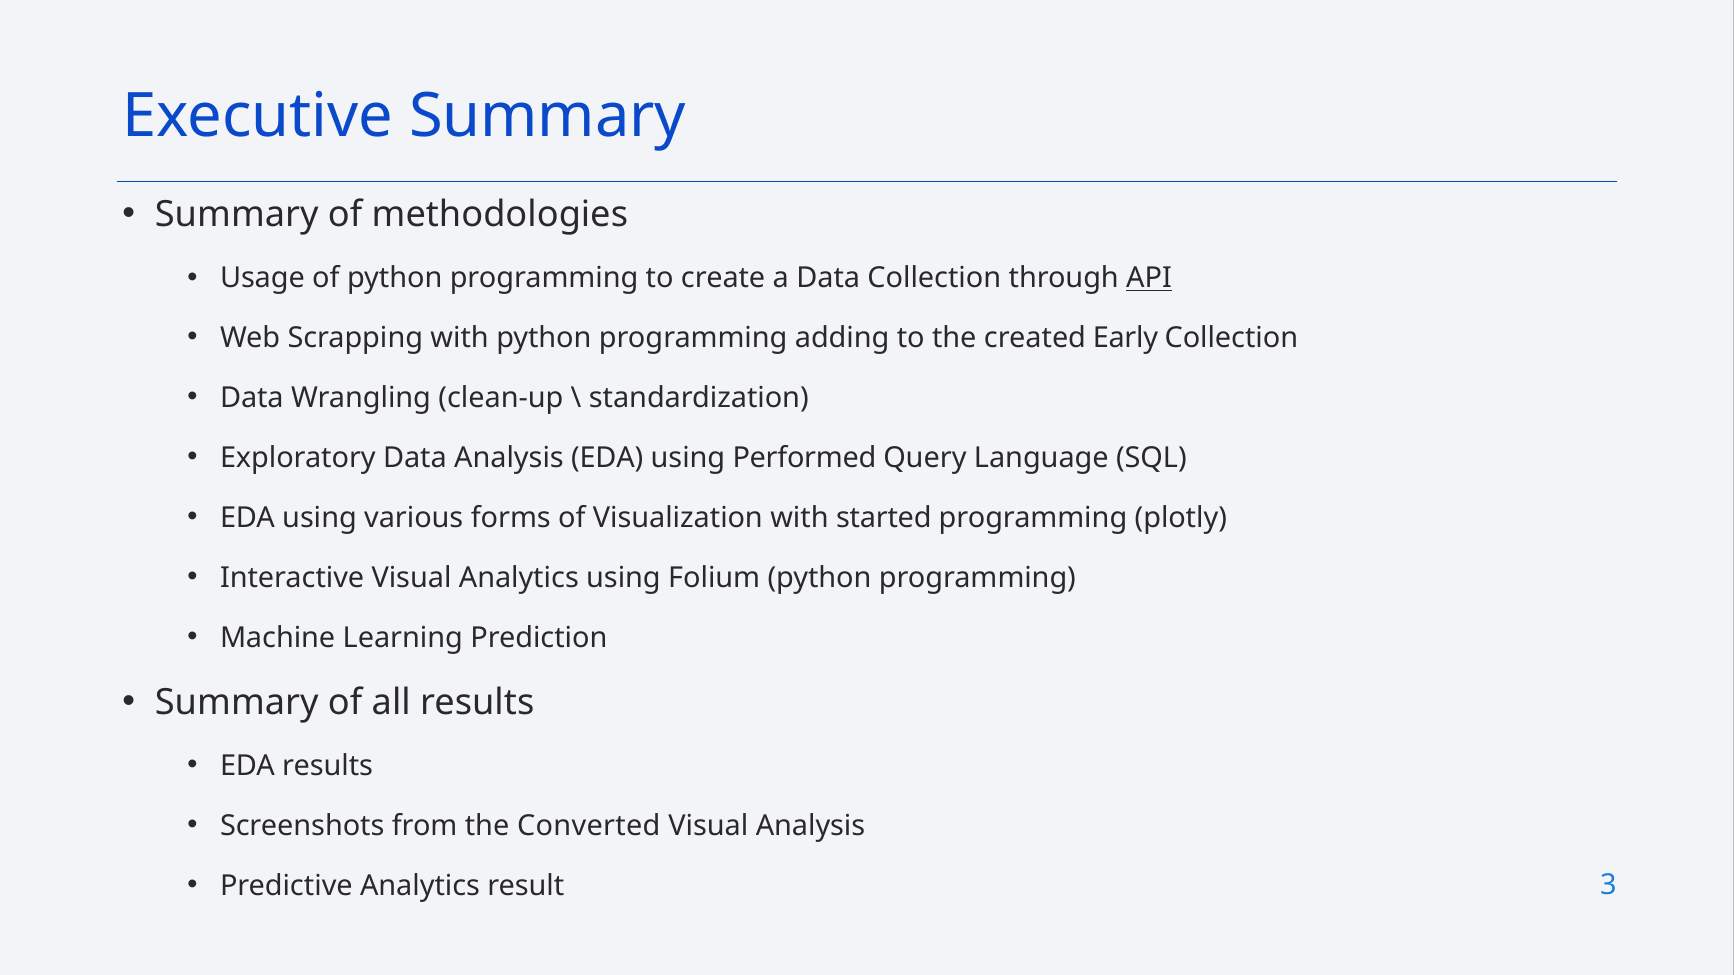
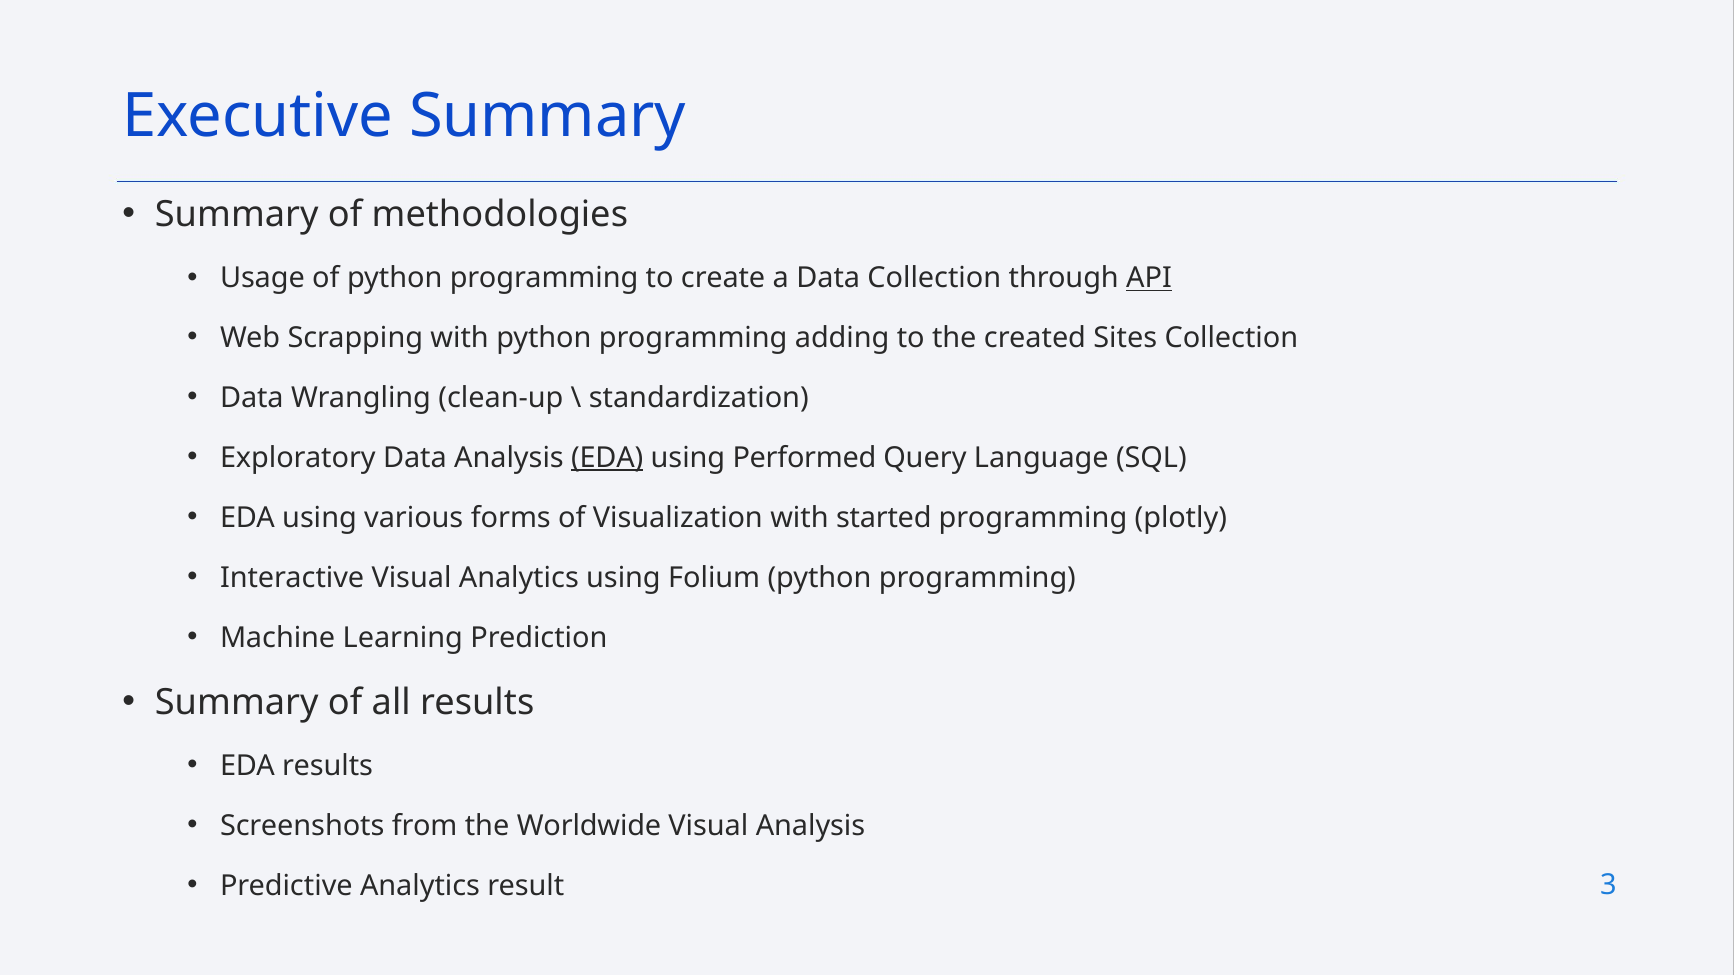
Early: Early -> Sites
EDA at (607, 458) underline: none -> present
Converted: Converted -> Worldwide
